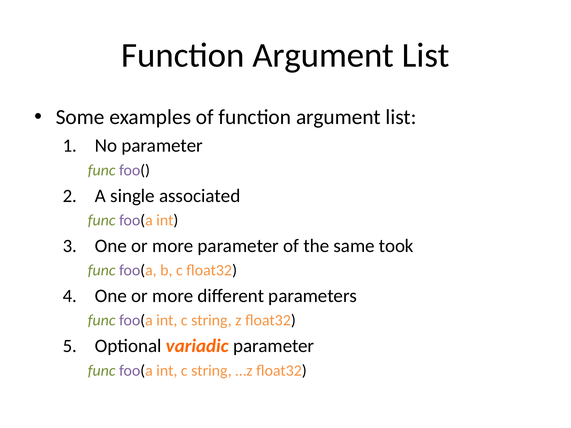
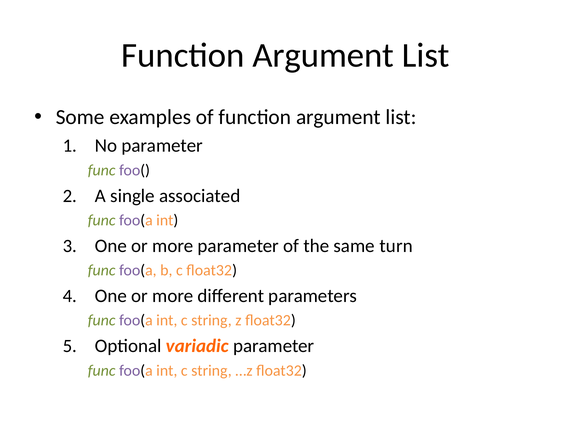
took: took -> turn
